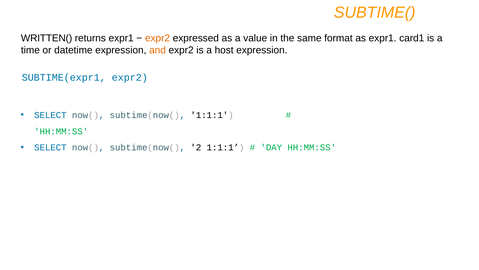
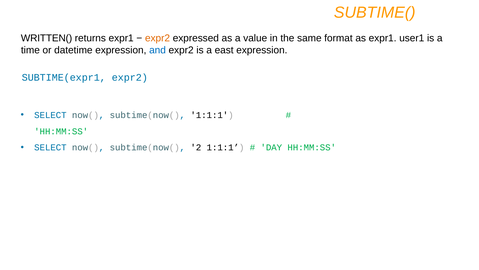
card1: card1 -> user1
and colour: orange -> blue
host: host -> east
